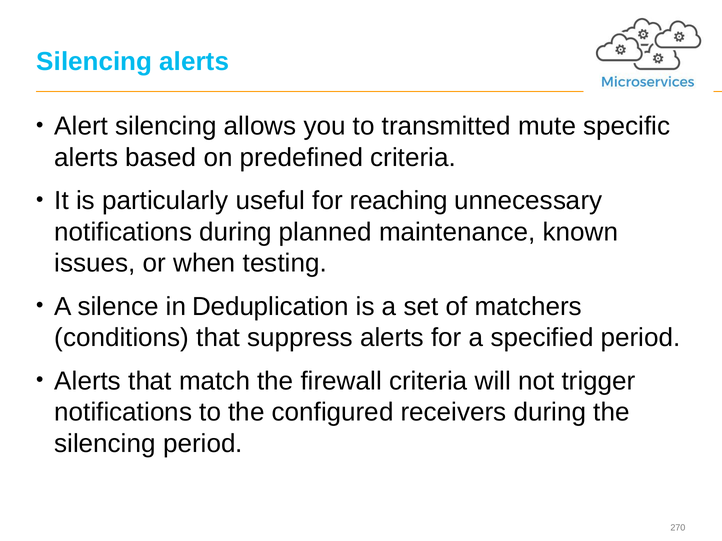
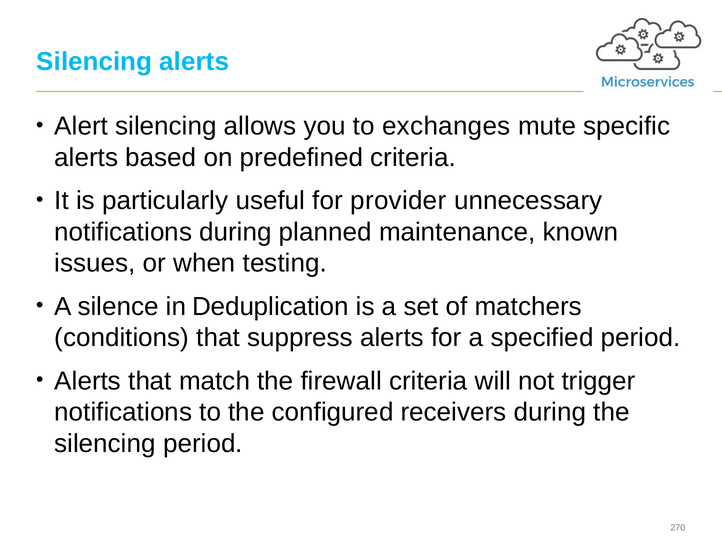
transmitted: transmitted -> exchanges
reaching: reaching -> provider
